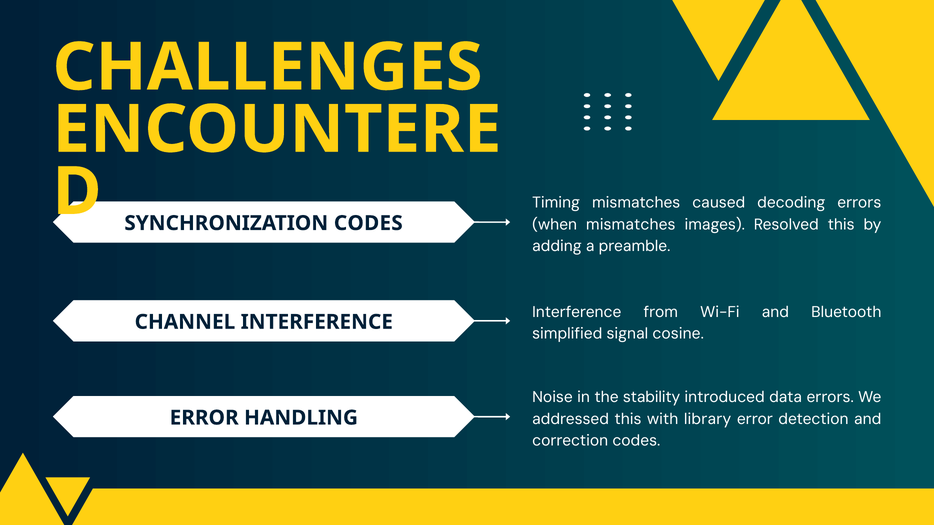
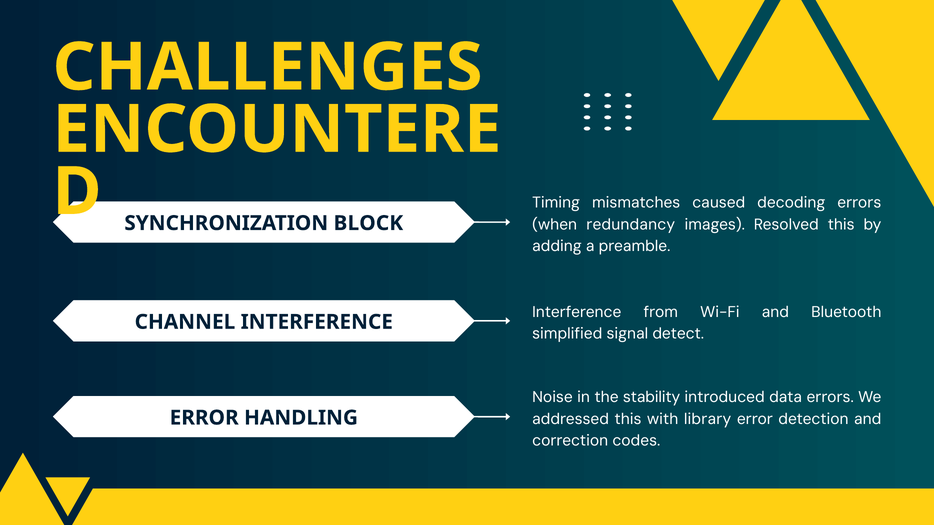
SYNCHRONIZATION CODES: CODES -> BLOCK
when mismatches: mismatches -> redundancy
cosine: cosine -> detect
